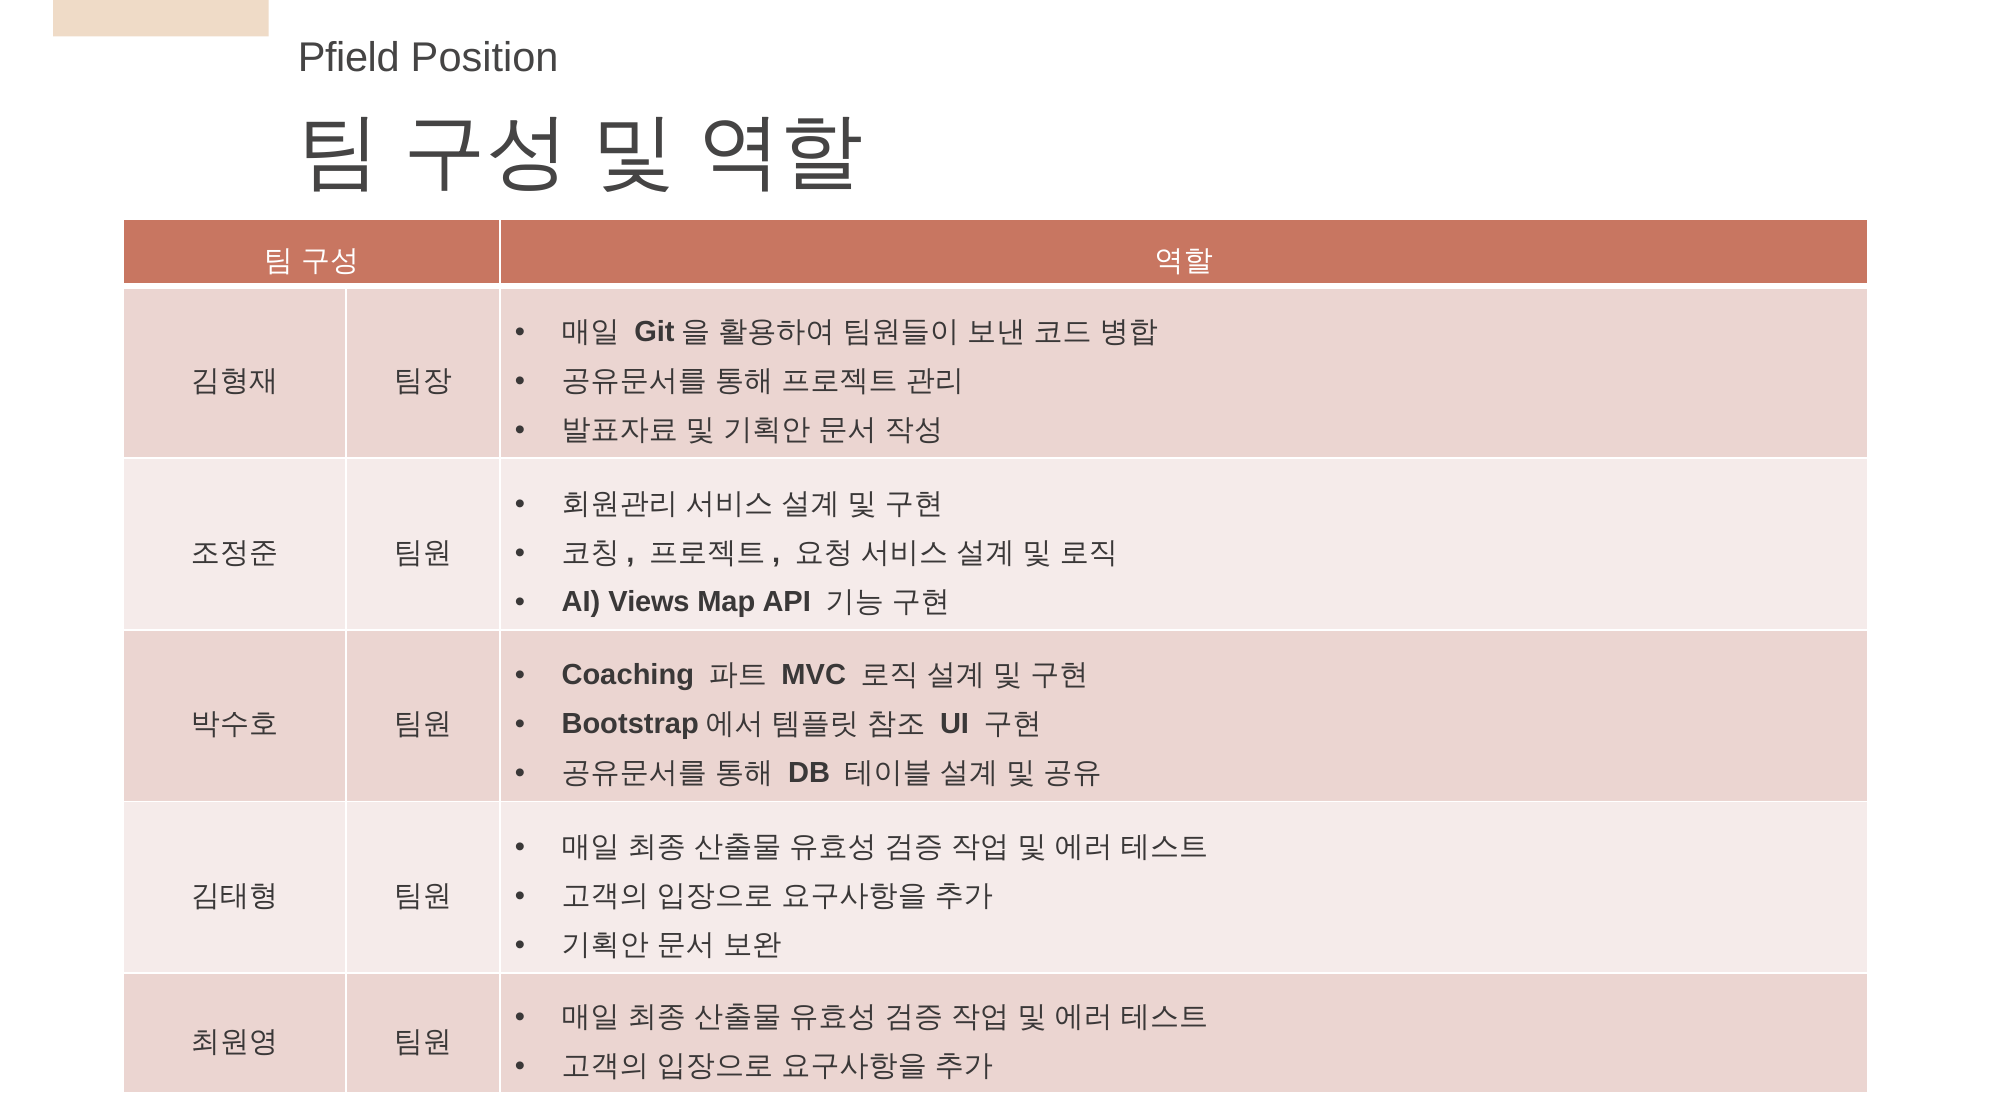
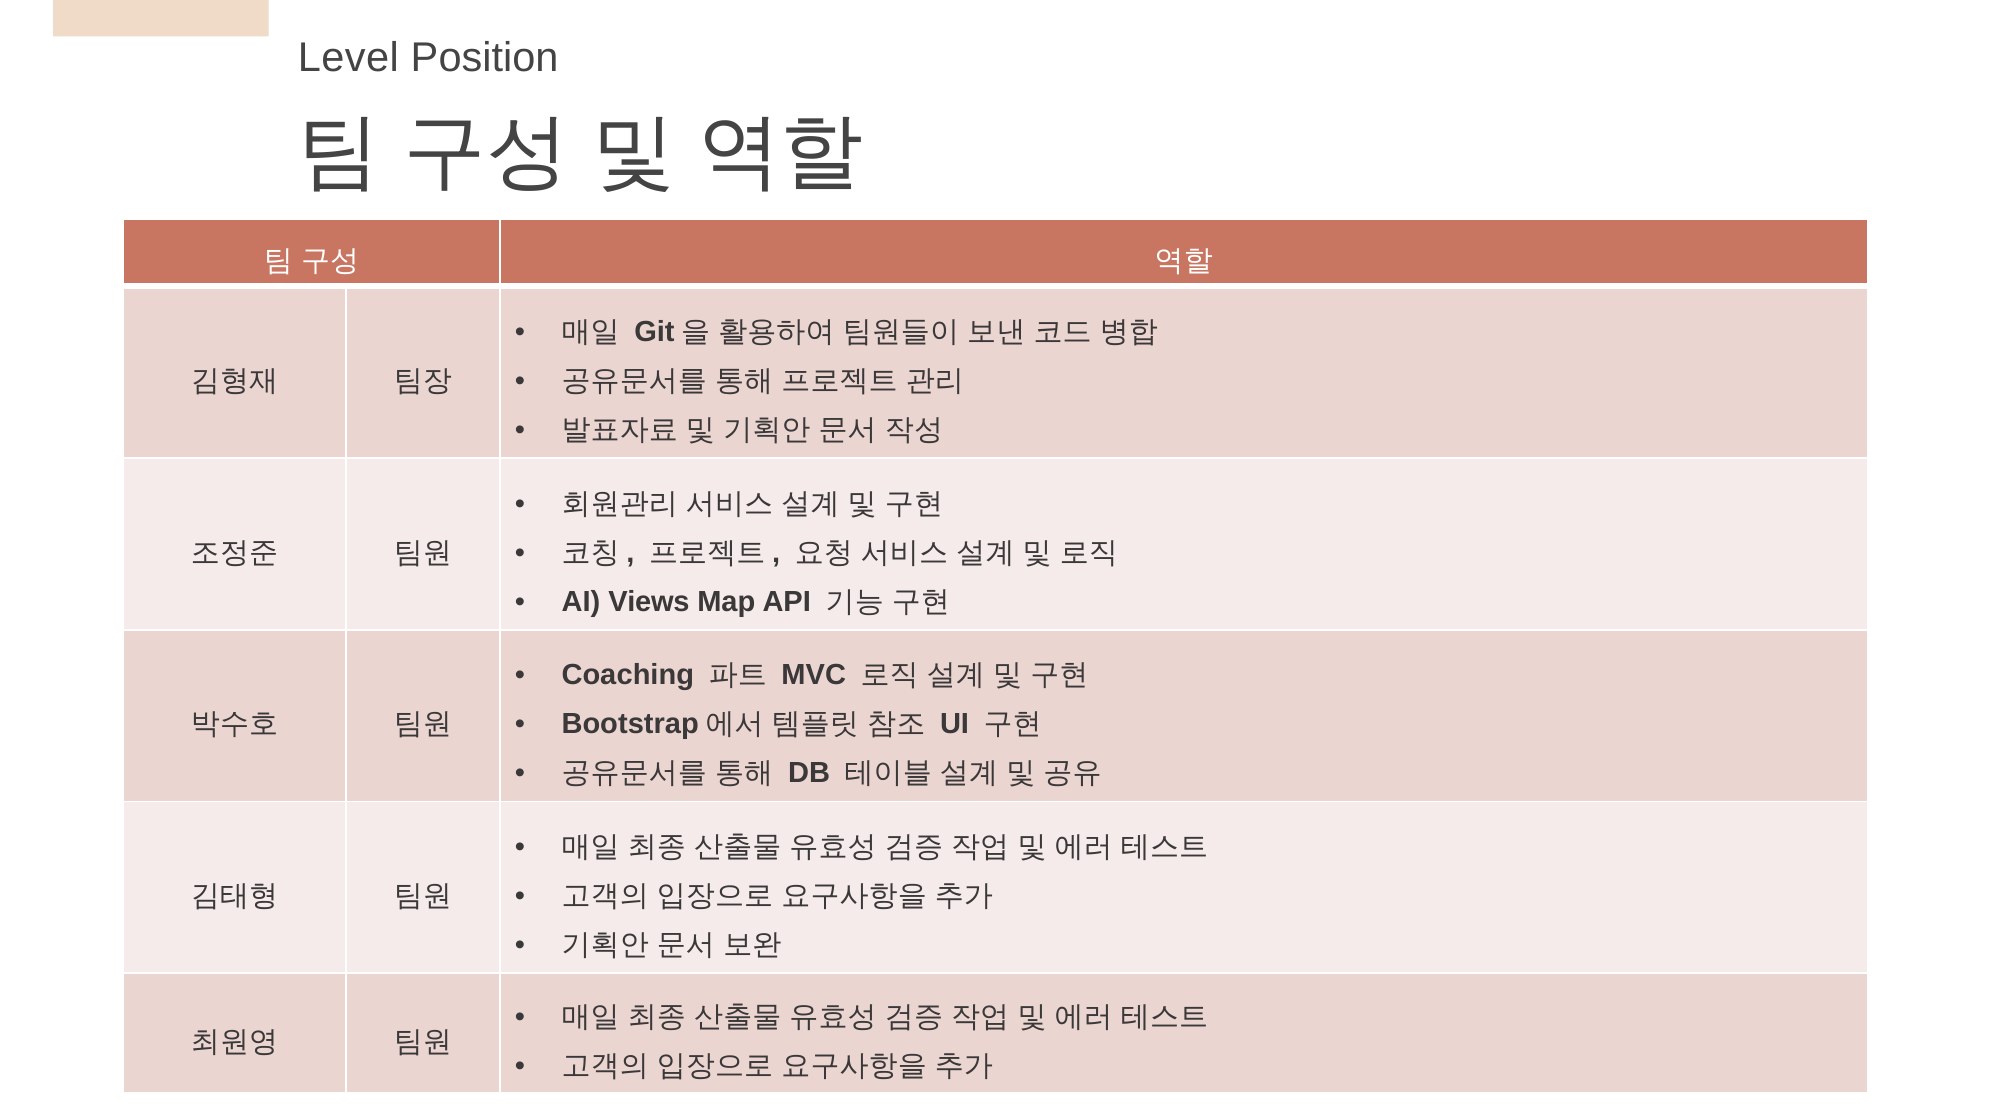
Pfield: Pfield -> Level
